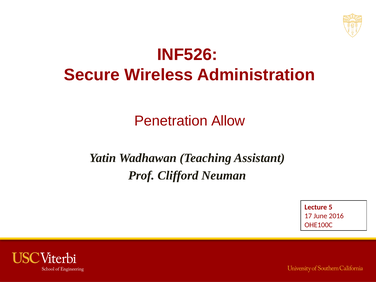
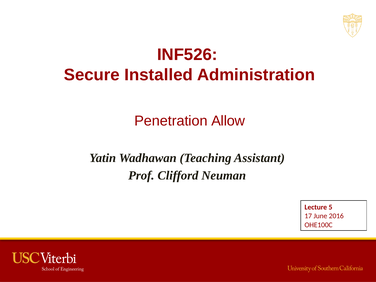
Wireless: Wireless -> Installed
